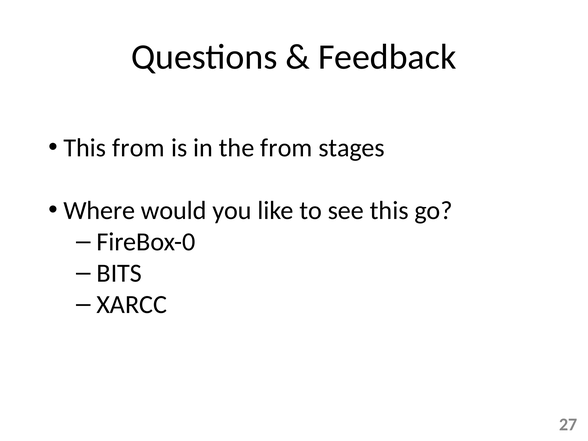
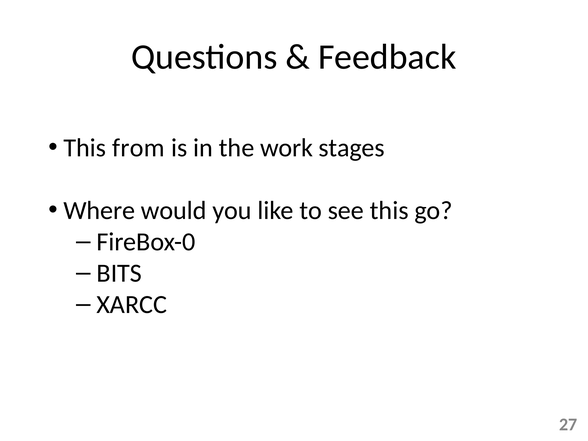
the from: from -> work
